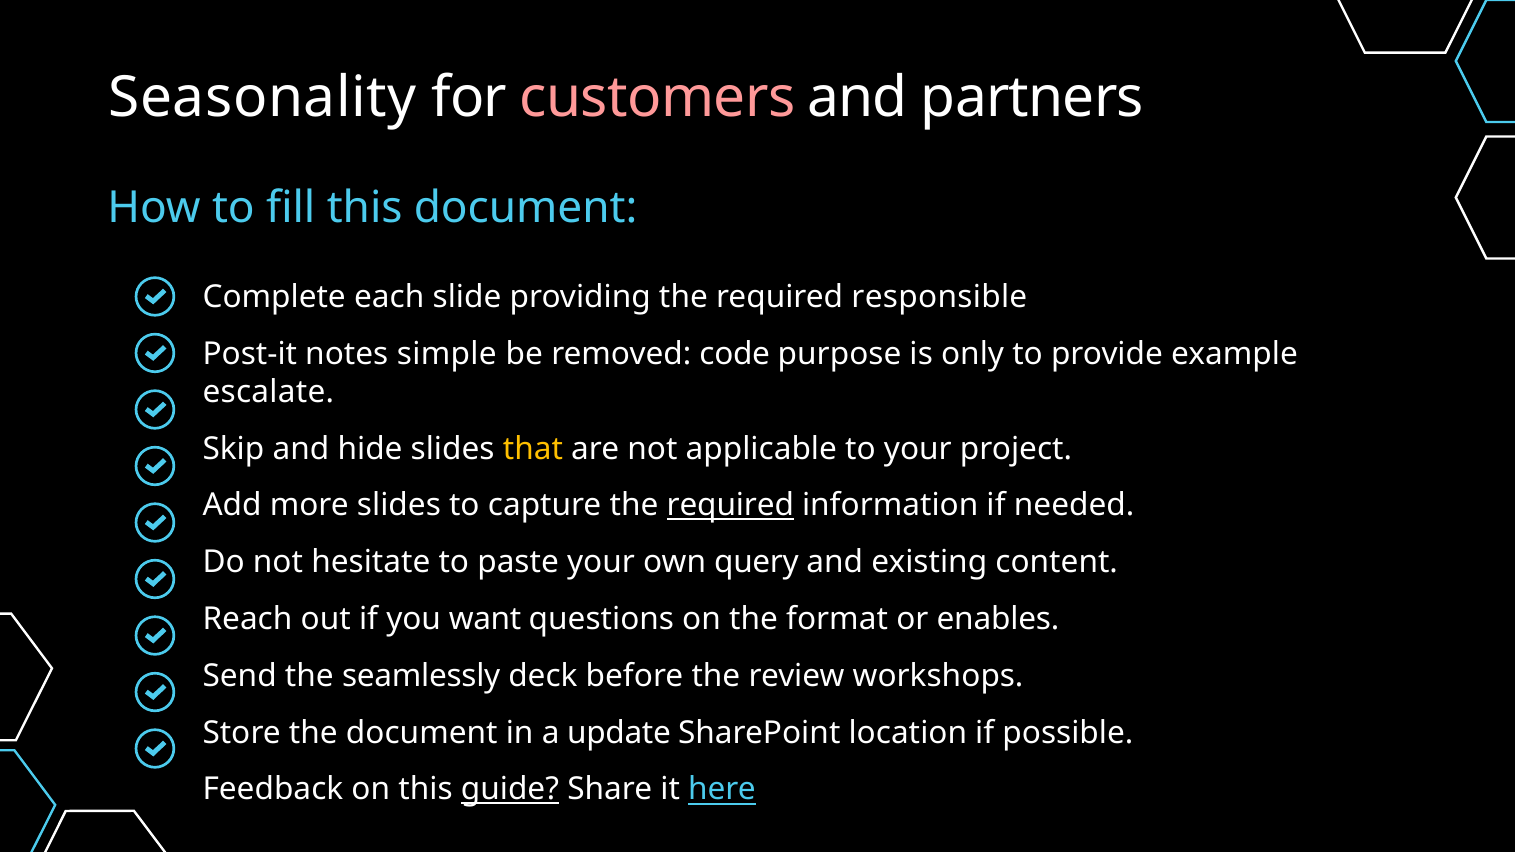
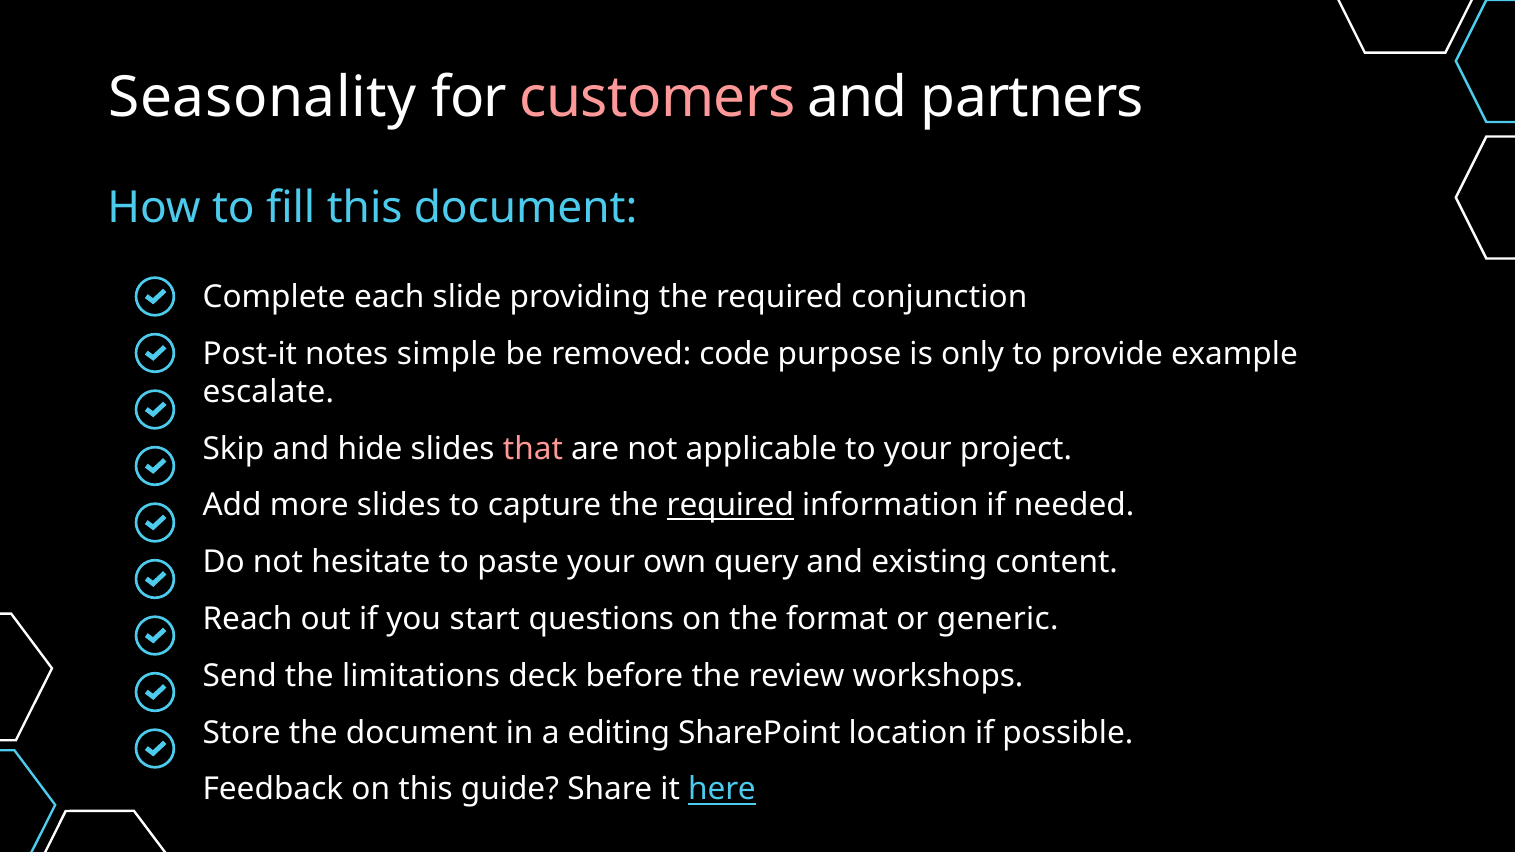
responsible: responsible -> conjunction
that colour: yellow -> pink
want: want -> start
enables: enables -> generic
seamlessly: seamlessly -> limitations
update: update -> editing
guide underline: present -> none
